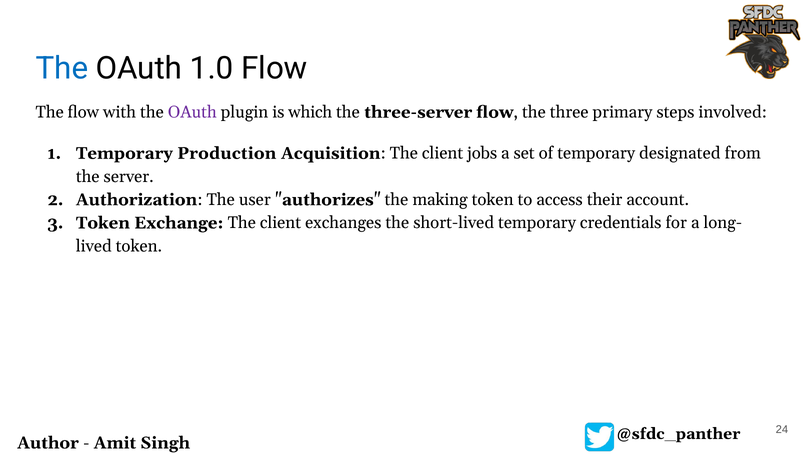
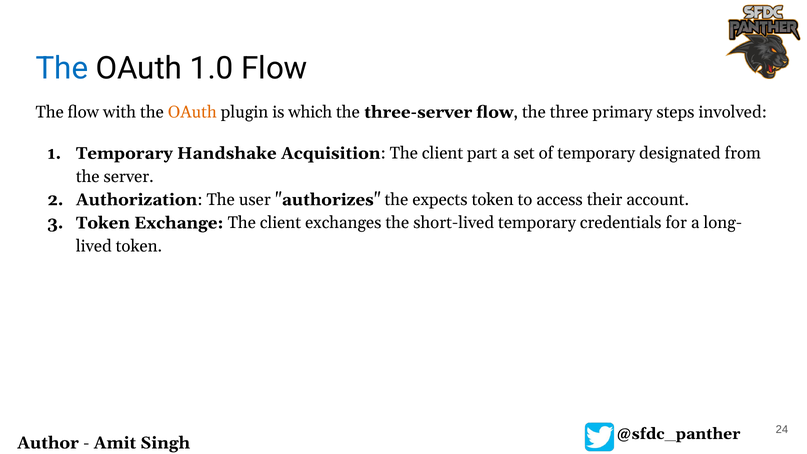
OAuth at (192, 112) colour: purple -> orange
Production: Production -> Handshake
jobs: jobs -> part
making: making -> expects
